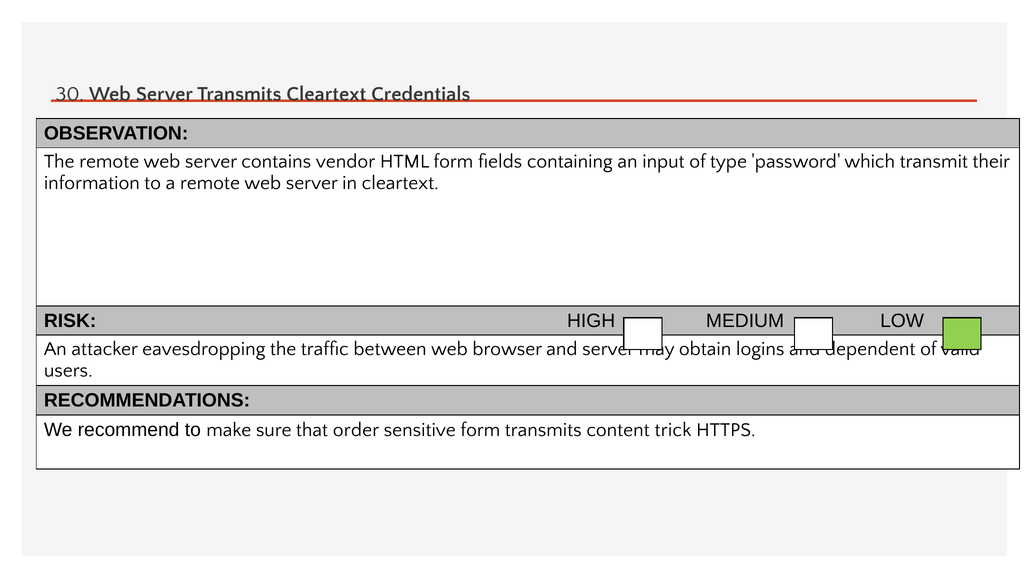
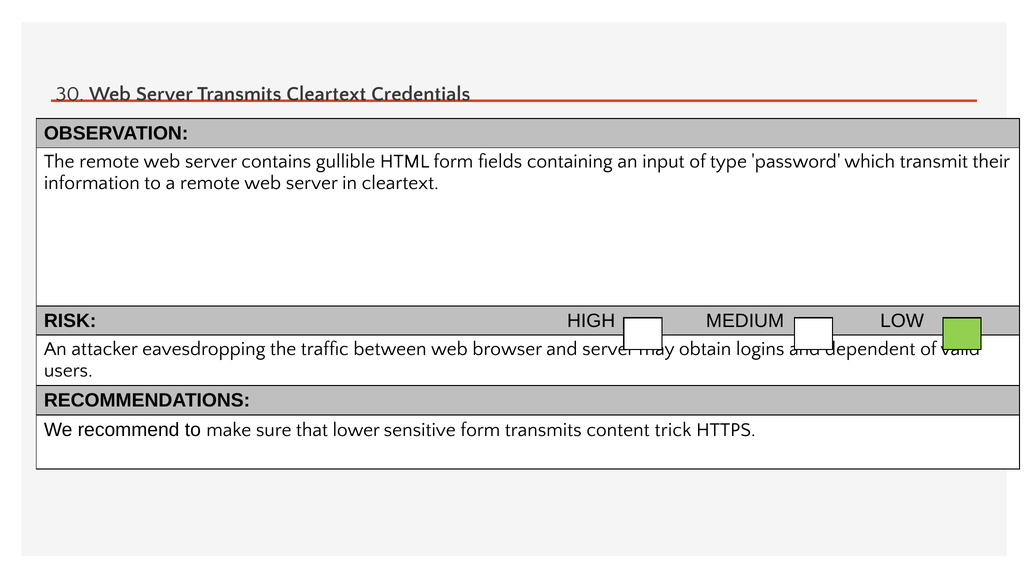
vendor: vendor -> gullible
order: order -> lower
